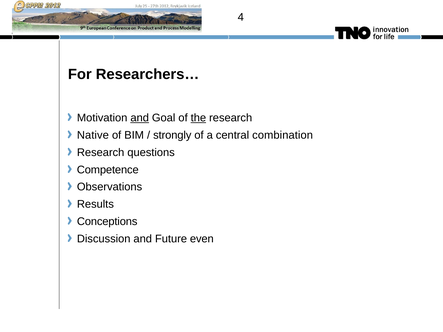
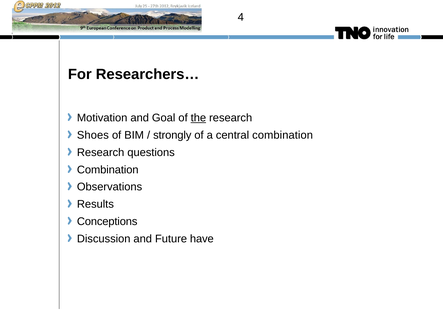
and at (140, 118) underline: present -> none
Native: Native -> Shoes
Competence at (108, 170): Competence -> Combination
even: even -> have
